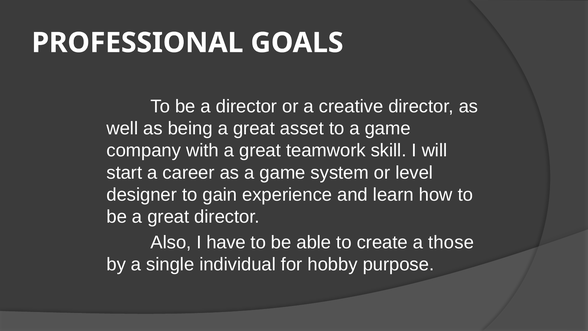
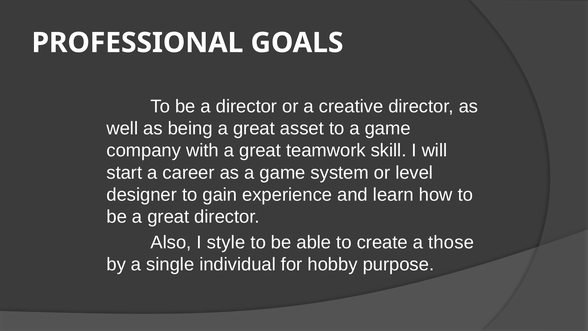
have: have -> style
